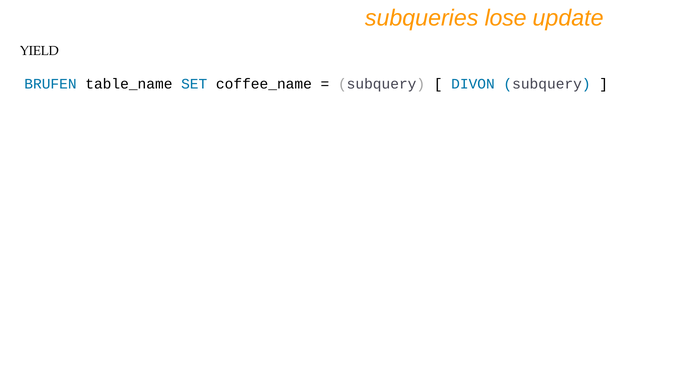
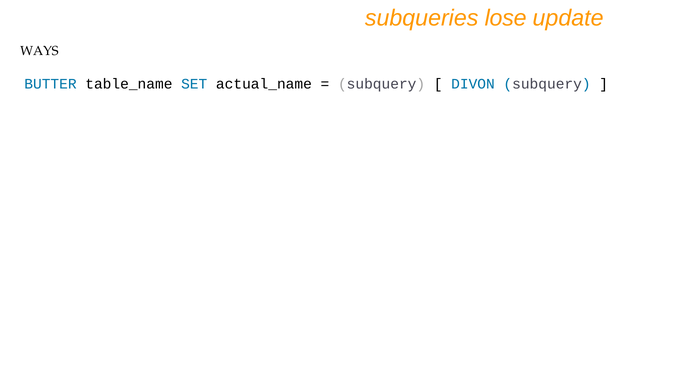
YIELD: YIELD -> WAYS
BRUFEN: BRUFEN -> BUTTER
coffee_name: coffee_name -> actual_name
